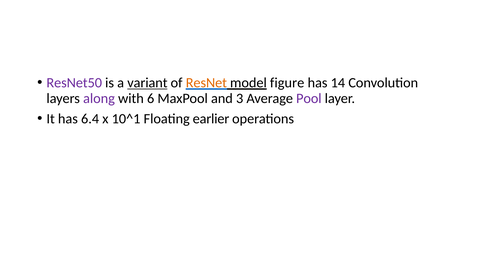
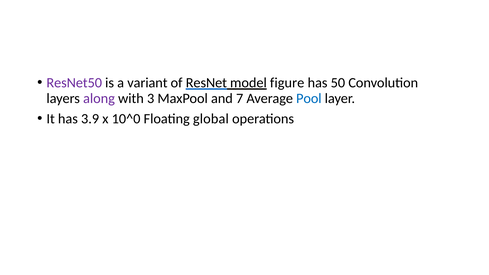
variant underline: present -> none
ResNet colour: orange -> black
14: 14 -> 50
6: 6 -> 3
3: 3 -> 7
Pool colour: purple -> blue
6.4: 6.4 -> 3.9
10^1: 10^1 -> 10^0
earlier: earlier -> global
